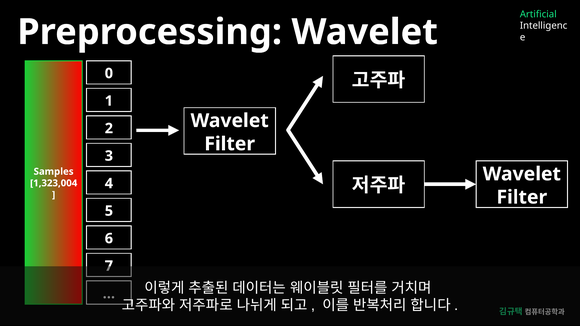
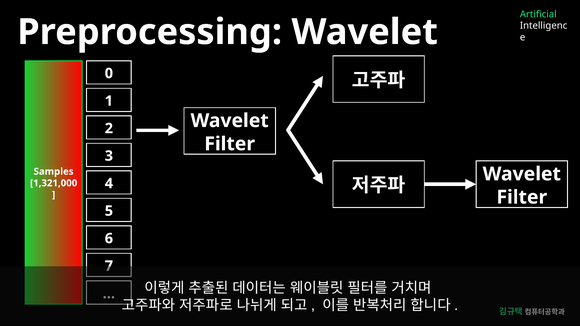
1,323,004: 1,323,004 -> 1,321,000
